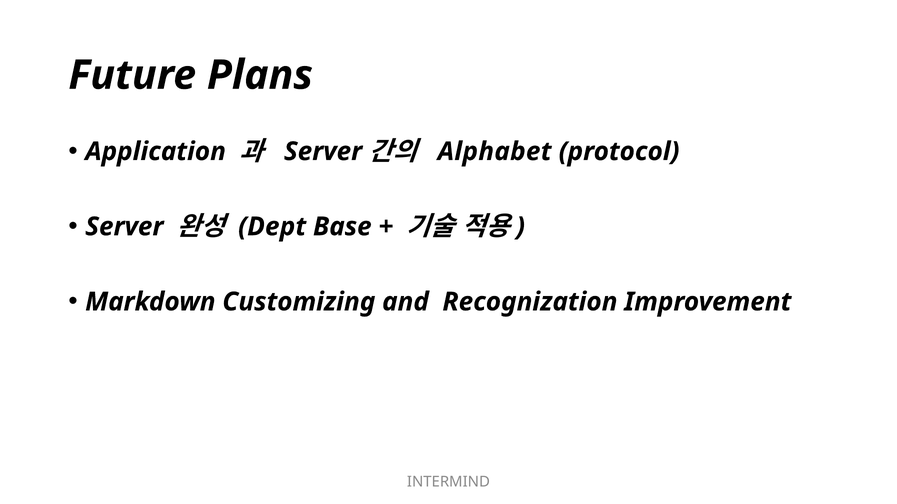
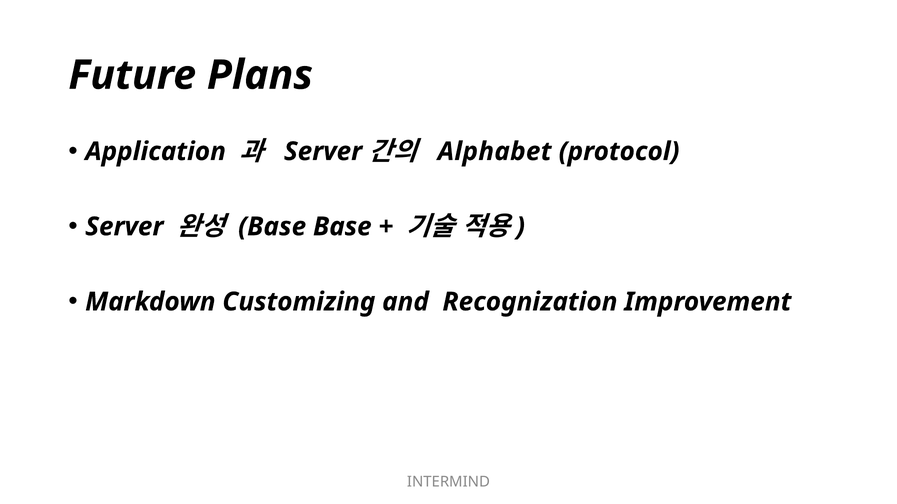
Dept at (272, 227): Dept -> Base
